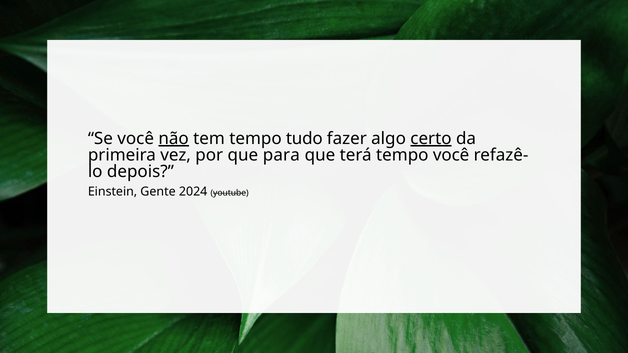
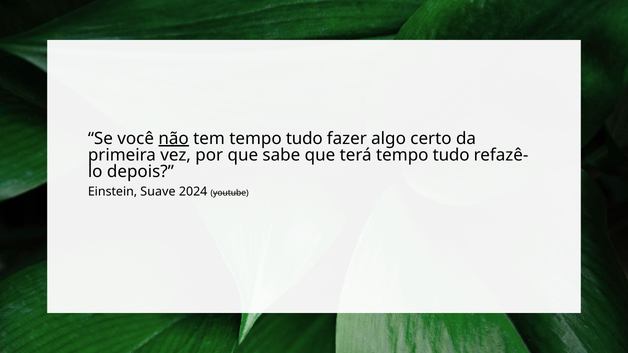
certo underline: present -> none
para: para -> sabe
terá tempo você: você -> tudo
Gente: Gente -> Suave
